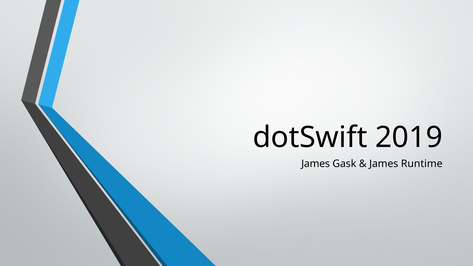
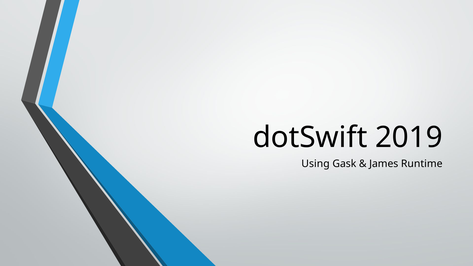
James at (316, 164): James -> Using
